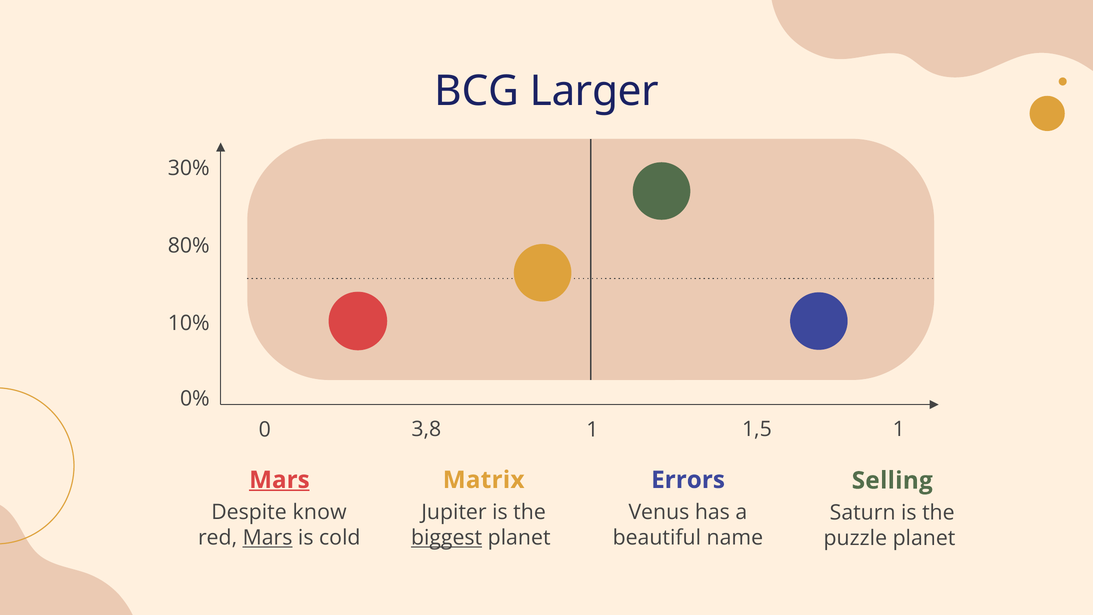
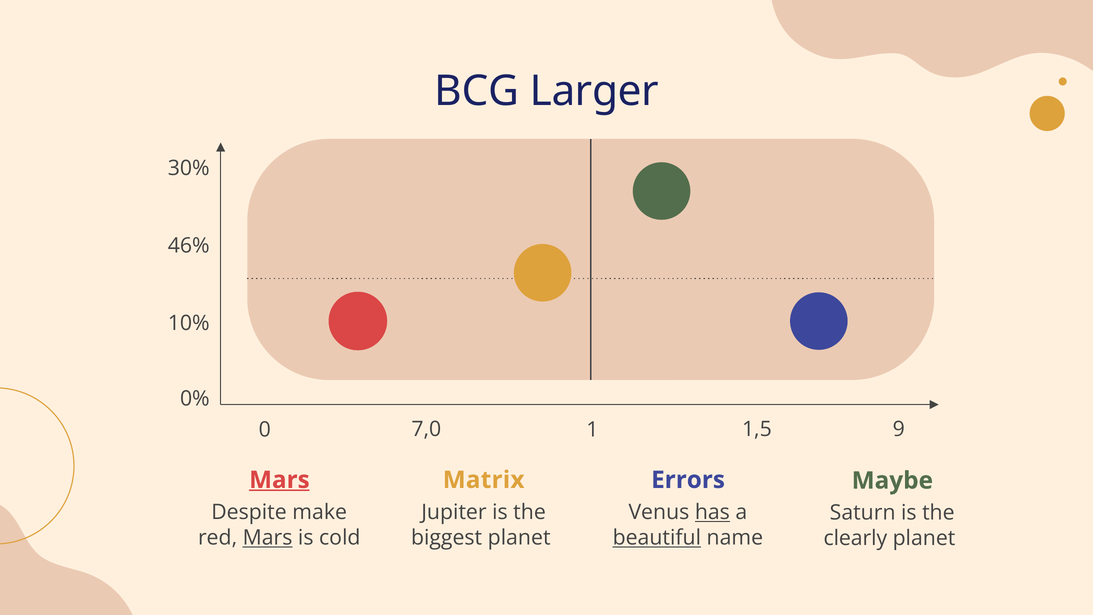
80%: 80% -> 46%
3,8: 3,8 -> 7,0
1,5 1: 1 -> 9
Selling: Selling -> Maybe
know: know -> make
has underline: none -> present
biggest underline: present -> none
beautiful underline: none -> present
puzzle: puzzle -> clearly
